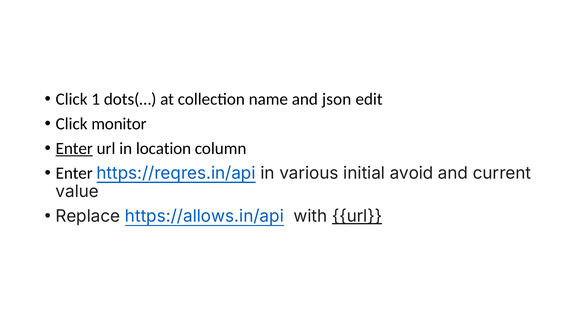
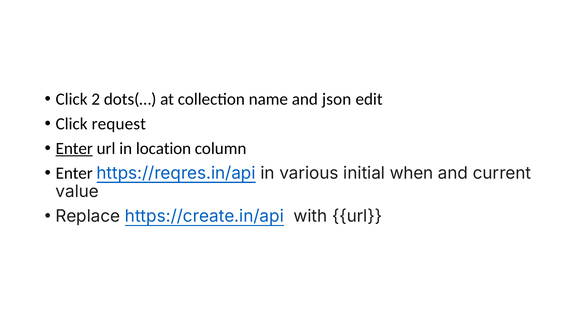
1: 1 -> 2
monitor: monitor -> request
avoid: avoid -> when
https://allows.in/api: https://allows.in/api -> https://create.in/api
url at (357, 216) underline: present -> none
